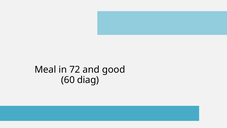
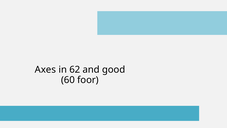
Meal: Meal -> Axes
72: 72 -> 62
diag: diag -> foor
